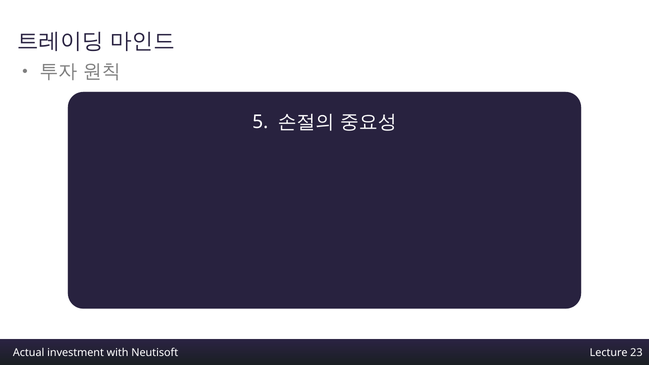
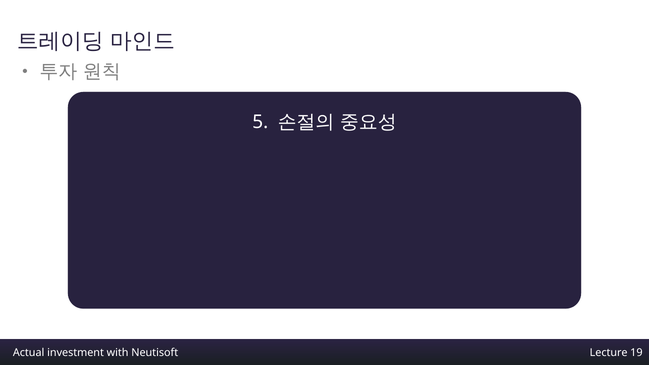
23: 23 -> 19
